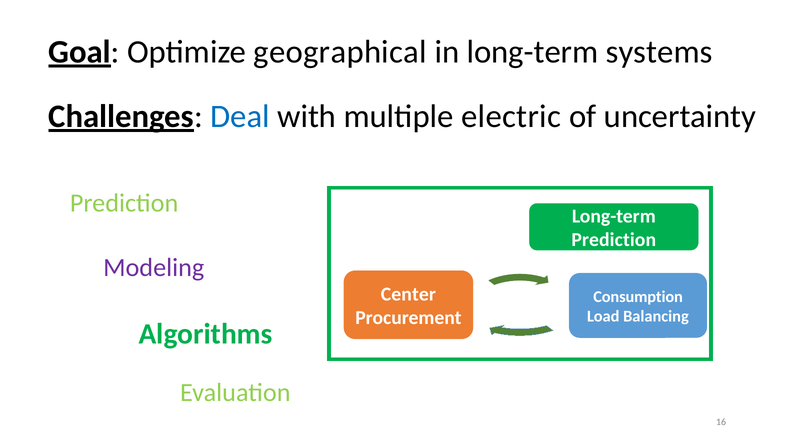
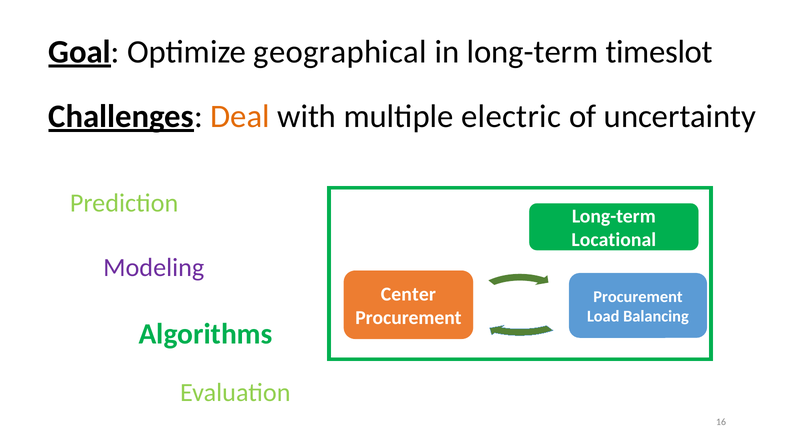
systems: systems -> timeslot
Deal colour: blue -> orange
Prediction at (614, 240): Prediction -> Locational
Consumption at (638, 297): Consumption -> Procurement
